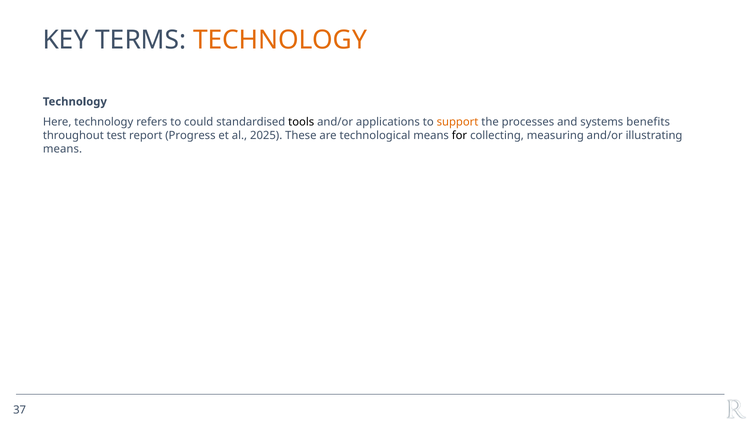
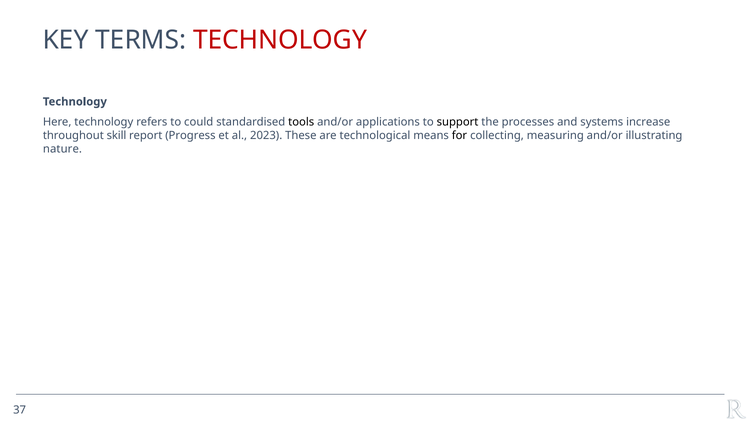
TECHNOLOGY at (280, 40) colour: orange -> red
support colour: orange -> black
benefits: benefits -> increase
test: test -> skill
2025: 2025 -> 2023
means at (62, 149): means -> nature
